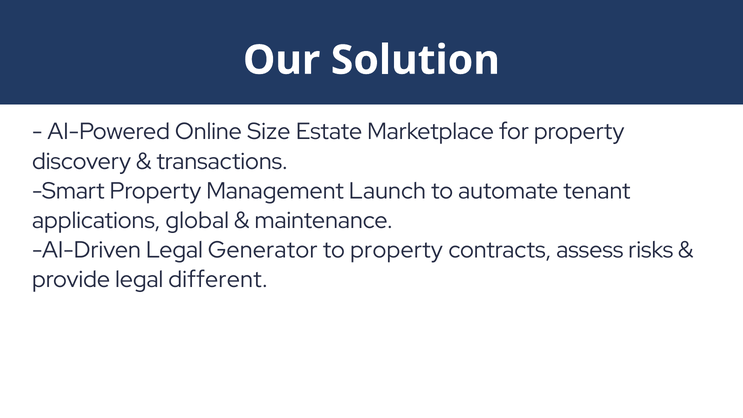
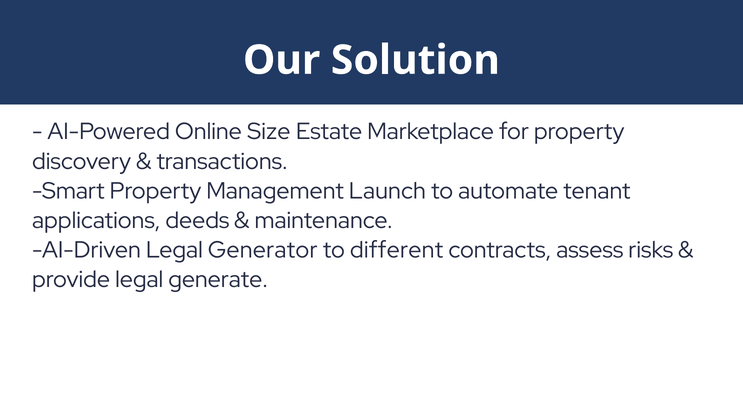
global: global -> deeds
to property: property -> different
different: different -> generate
